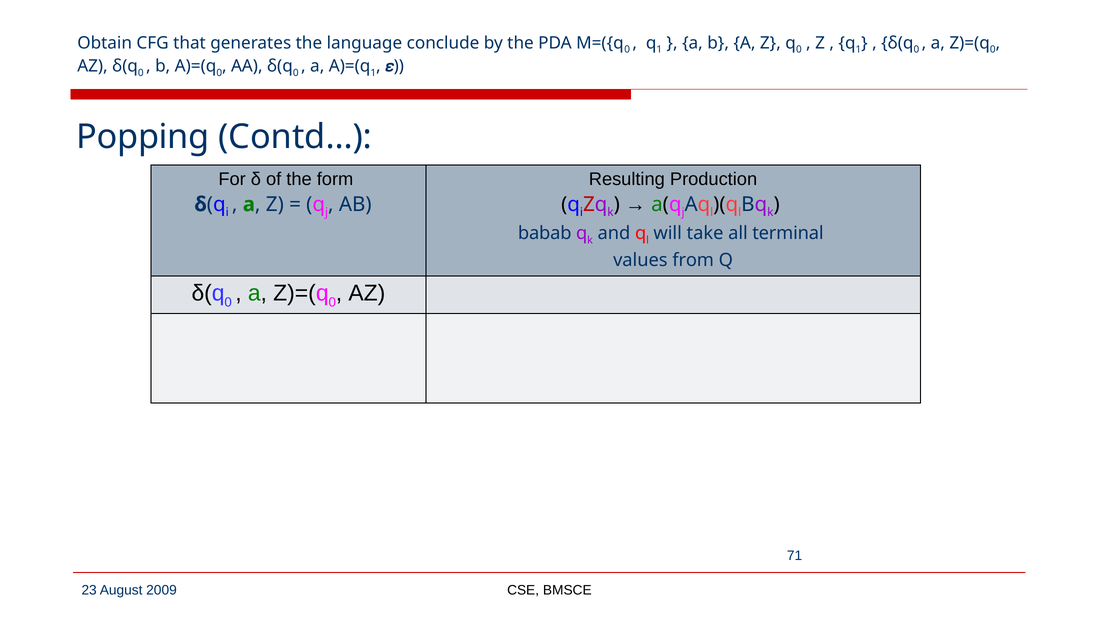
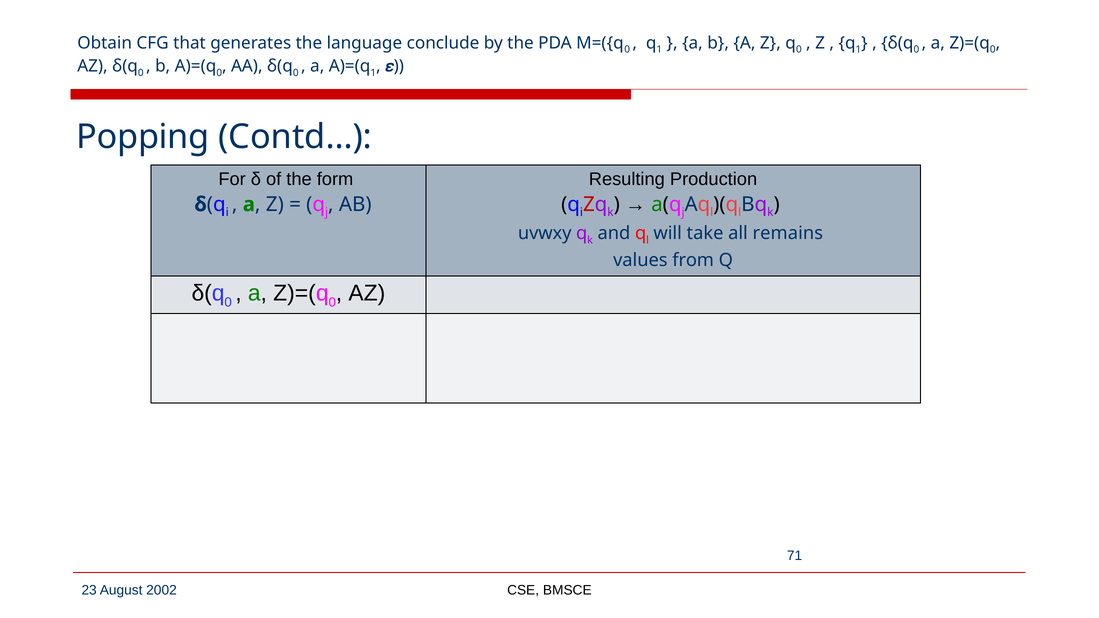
babab: babab -> uvwxy
terminal: terminal -> remains
2009: 2009 -> 2002
